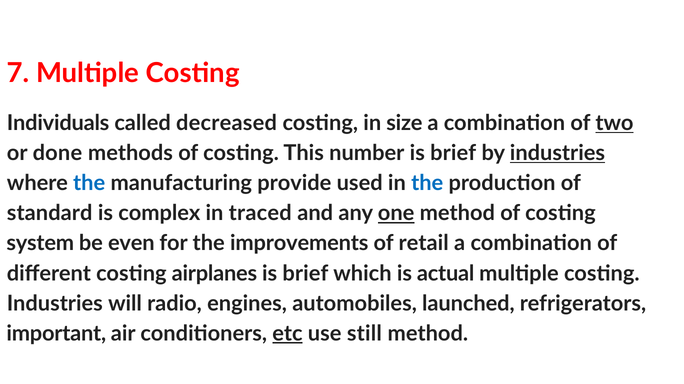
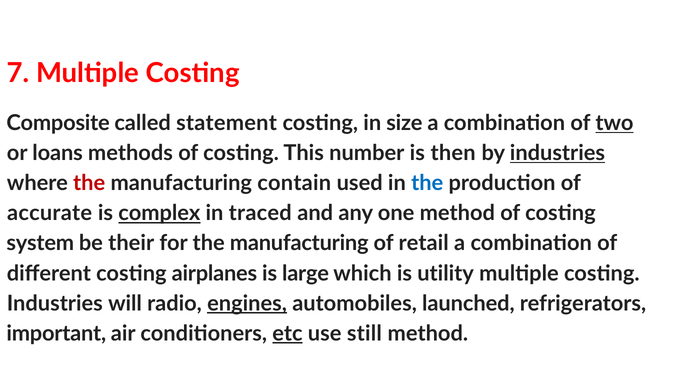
Individuals: Individuals -> Composite
decreased: decreased -> statement
done: done -> loans
brief at (453, 153): brief -> then
the at (89, 184) colour: blue -> red
provide: provide -> contain
standard: standard -> accurate
complex underline: none -> present
one underline: present -> none
even: even -> their
for the improvements: improvements -> manufacturing
brief at (305, 274): brief -> large
actual: actual -> utility
engines underline: none -> present
